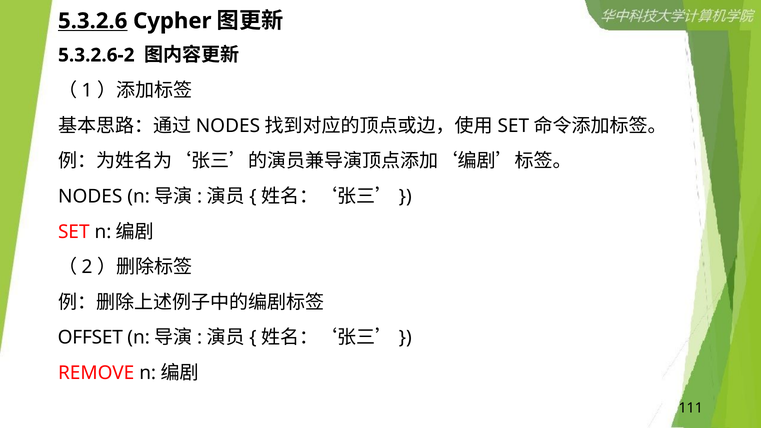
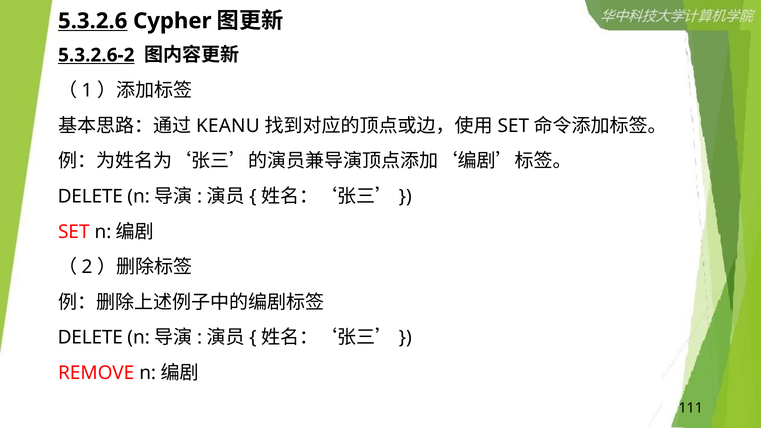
5.3.2.6-2 underline: none -> present
NODES at (228, 126): NODES -> KEANU
NODES at (90, 196): NODES -> DELETE
OFFSET at (90, 338): OFFSET -> DELETE
